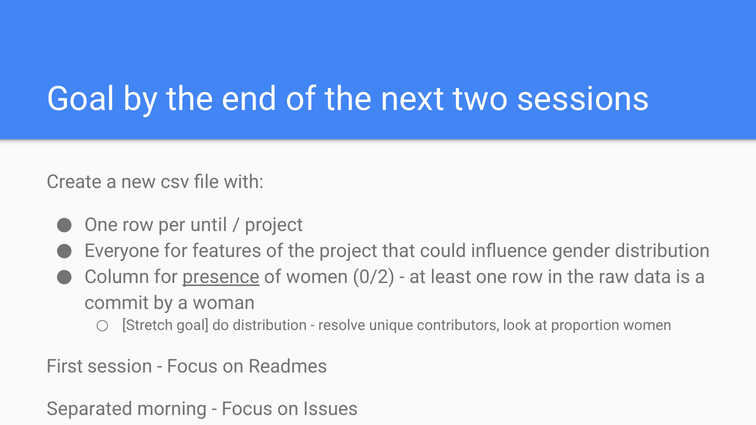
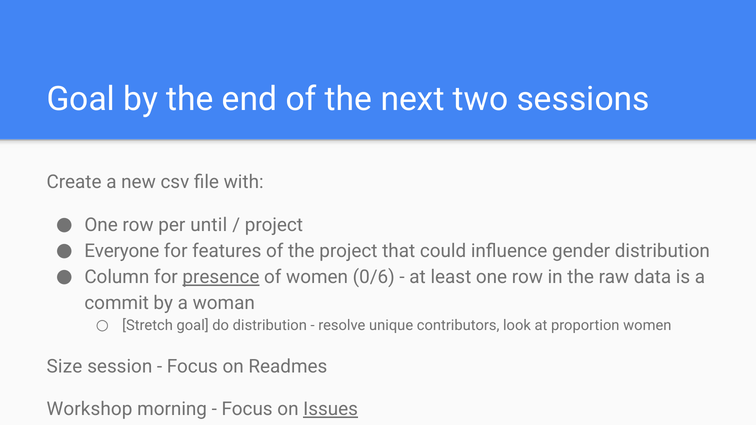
0/2: 0/2 -> 0/6
First: First -> Size
Separated: Separated -> Workshop
Issues underline: none -> present
